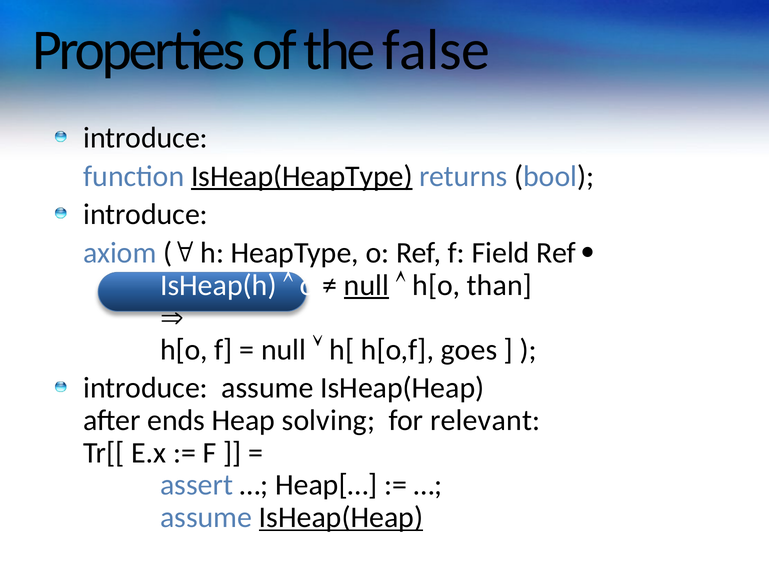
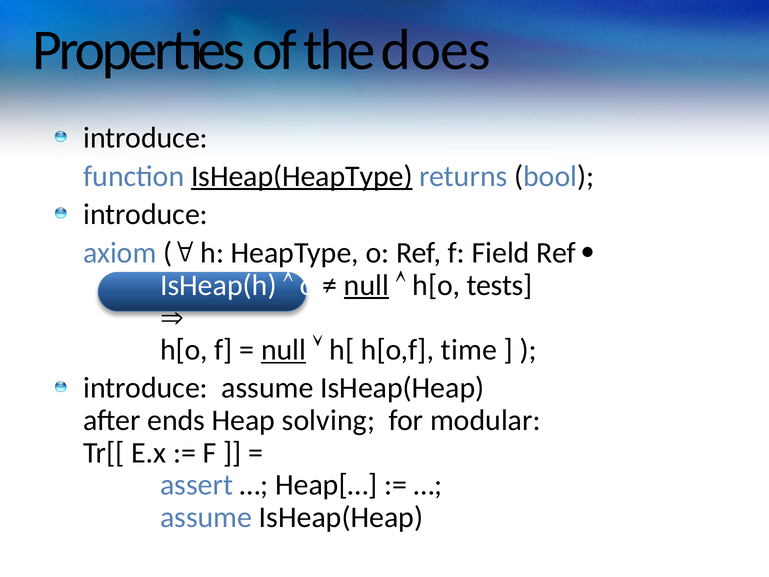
false: false -> does
than: than -> tests
null at (284, 350) underline: none -> present
goes: goes -> time
relevant: relevant -> modular
IsHeap(Heap at (341, 517) underline: present -> none
